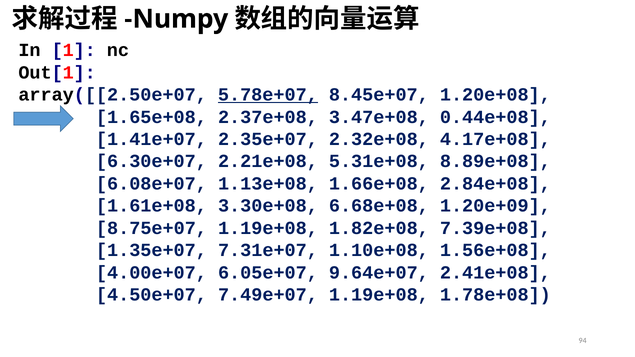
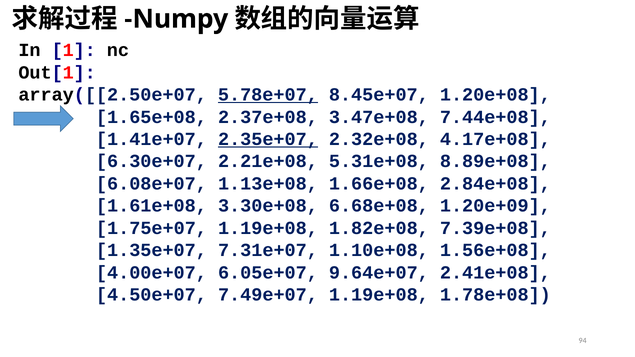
0.44e+08: 0.44e+08 -> 7.44e+08
2.35e+07 underline: none -> present
8.75e+07: 8.75e+07 -> 1.75e+07
